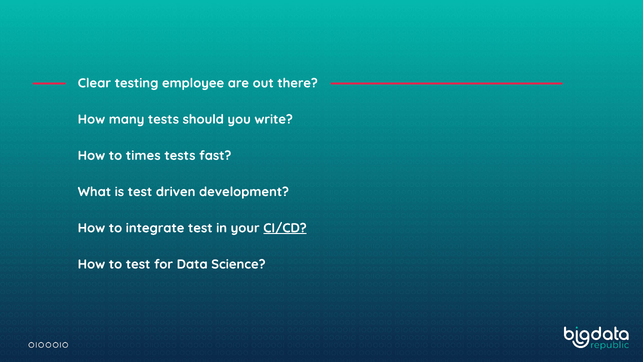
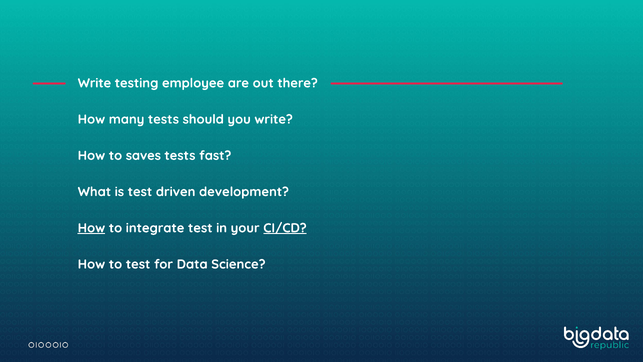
Clear at (94, 83): Clear -> Write
times: times -> saves
How at (91, 228) underline: none -> present
